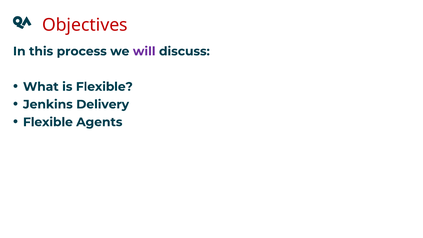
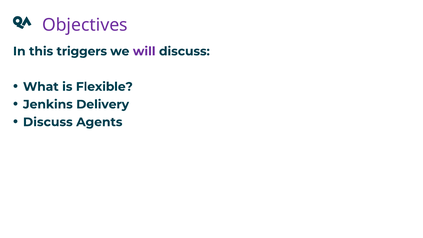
Objectives colour: red -> purple
process: process -> triggers
Flexible at (48, 122): Flexible -> Discuss
